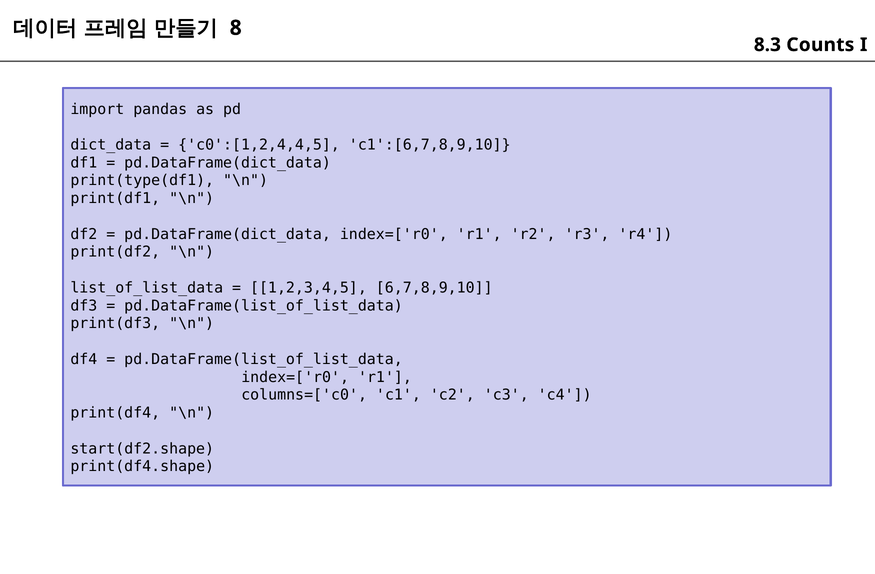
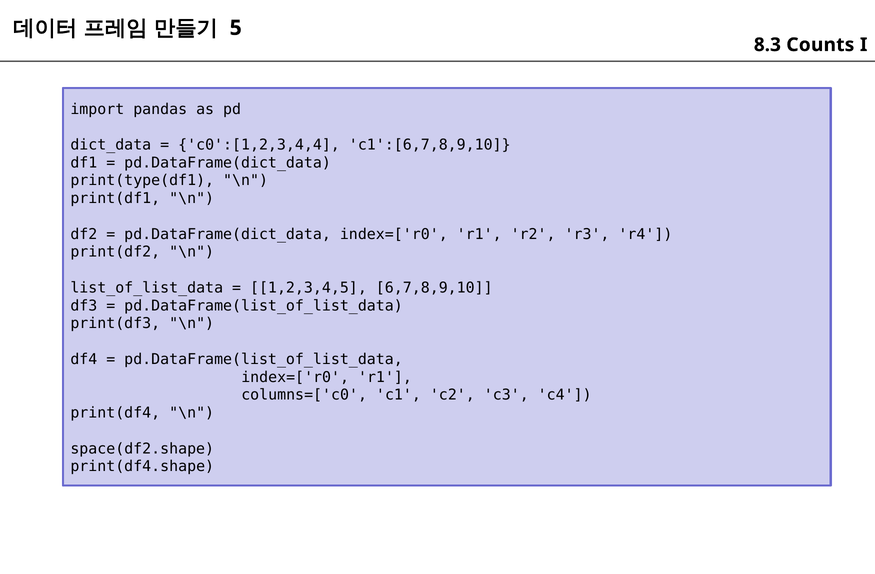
8: 8 -> 5
c0':[1,2,4,4,5: c0':[1,2,4,4,5 -> c0':[1,2,3,4,4
start(df2.shape: start(df2.shape -> space(df2.shape
